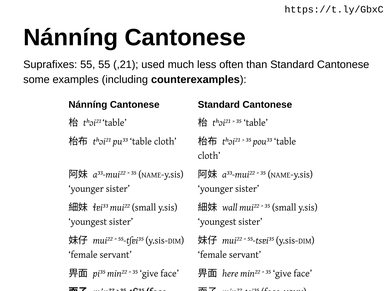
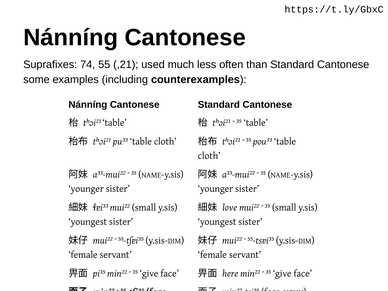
Suprafixes 55: 55 -> 74
wall: wall -> love
